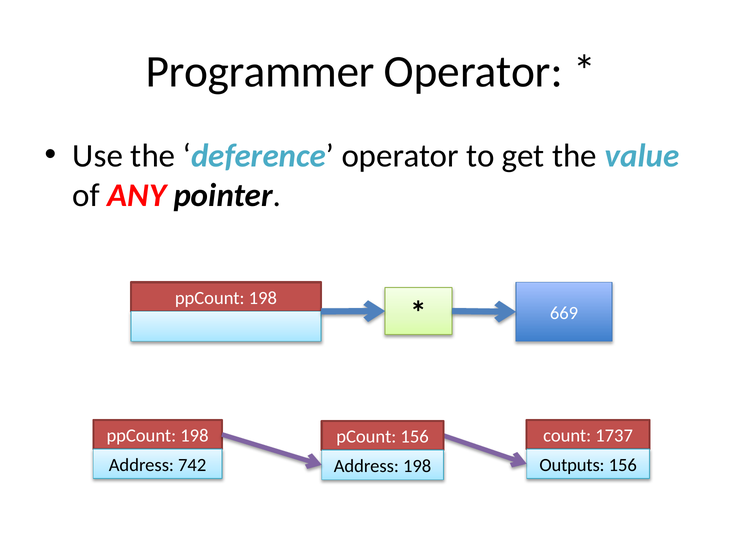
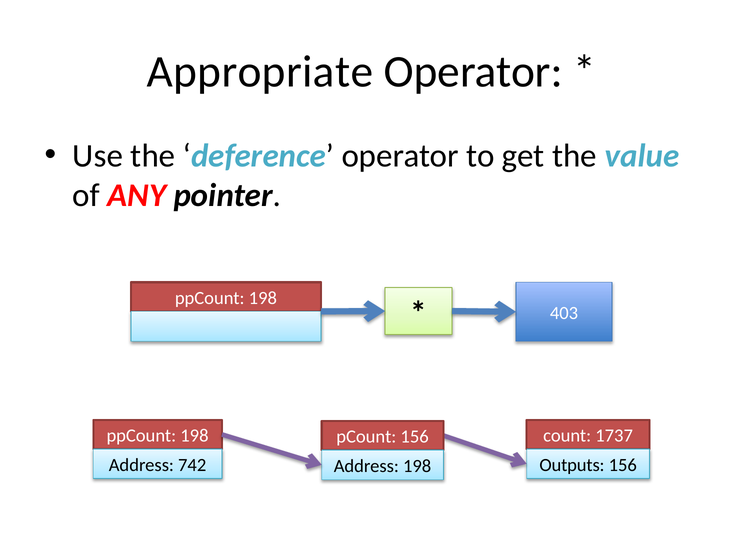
Programmer: Programmer -> Appropriate
669: 669 -> 403
